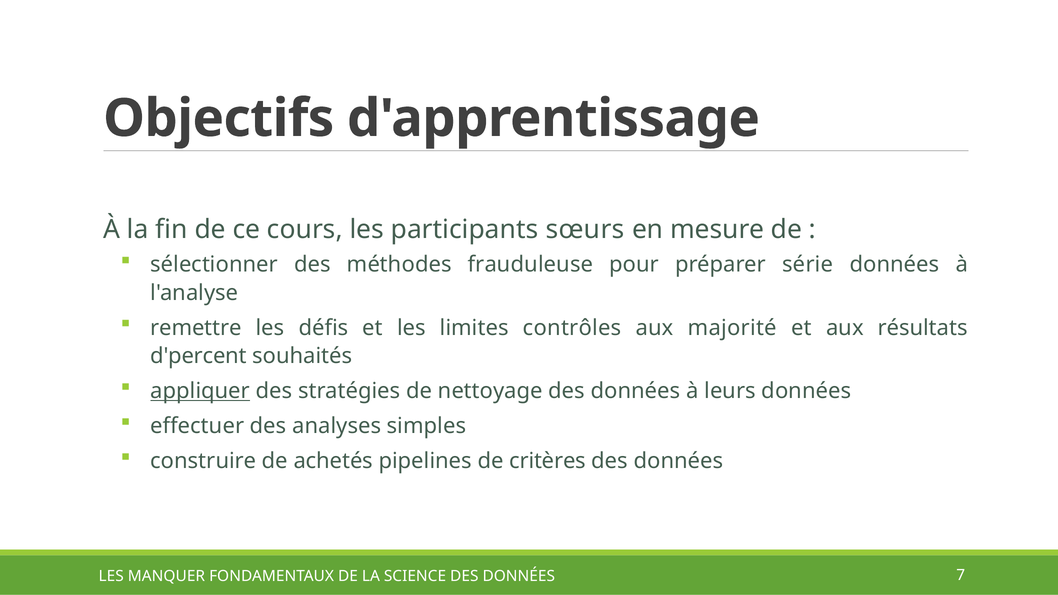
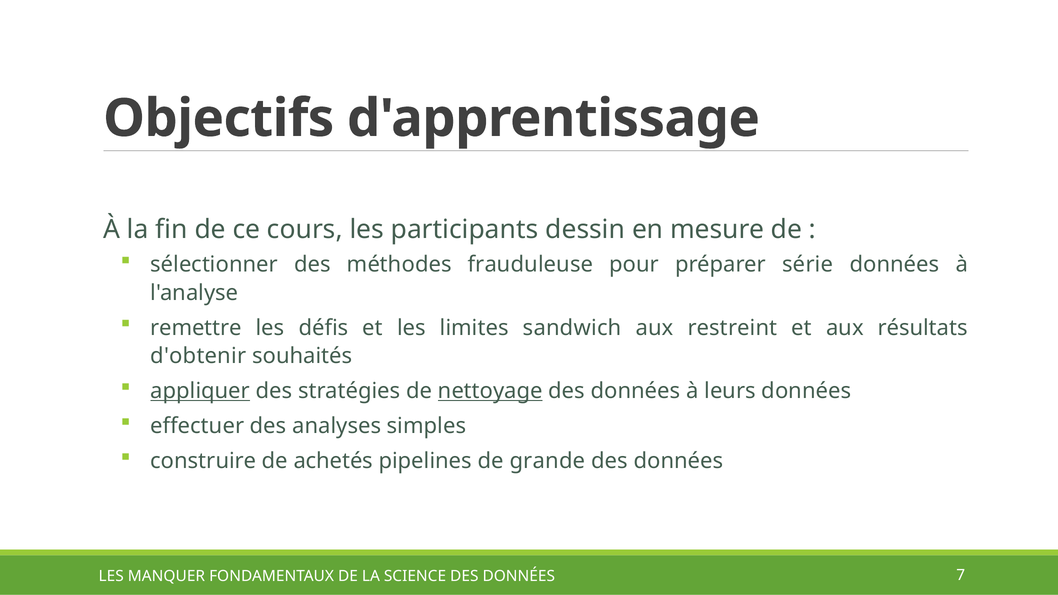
sœurs: sœurs -> dessin
contrôles: contrôles -> sandwich
majorité: majorité -> restreint
d'percent: d'percent -> d'obtenir
nettoyage underline: none -> present
critères: critères -> grande
